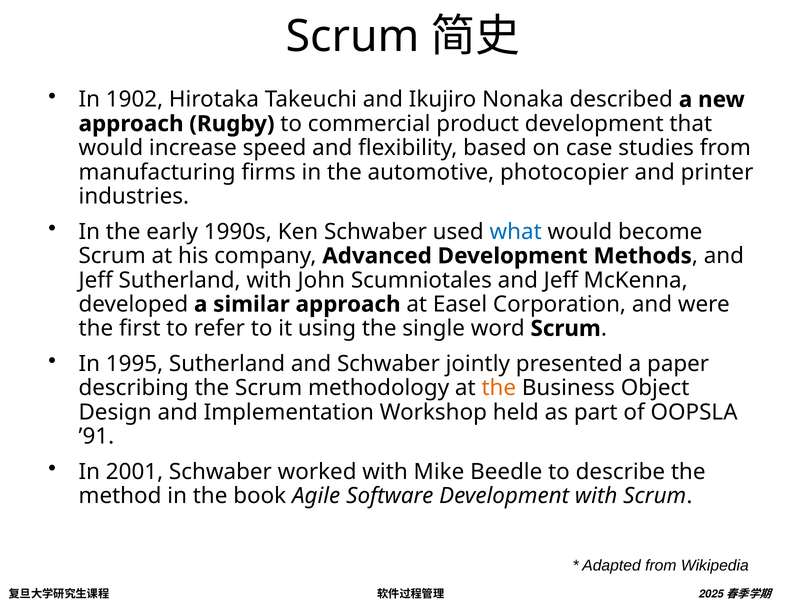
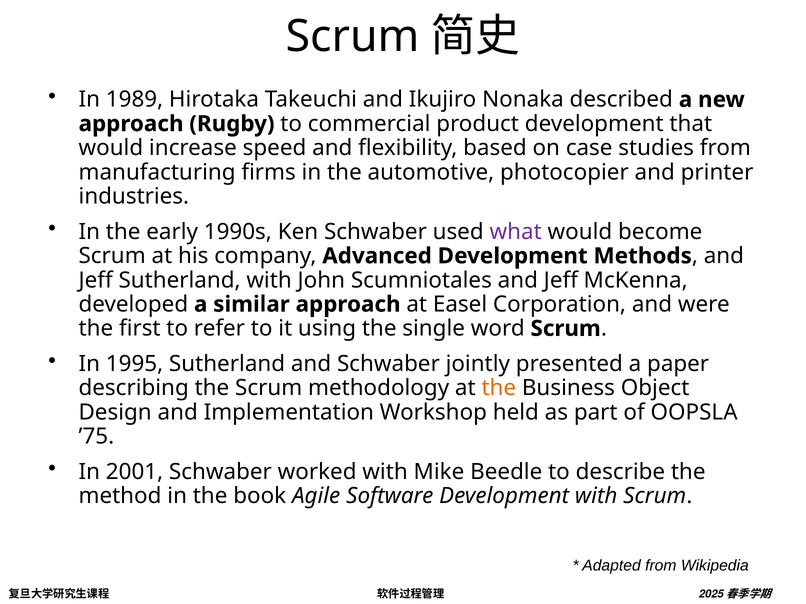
1902: 1902 -> 1989
what colour: blue -> purple
’91: ’91 -> ’75
